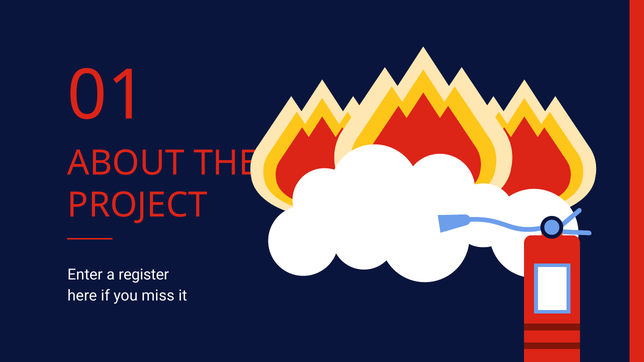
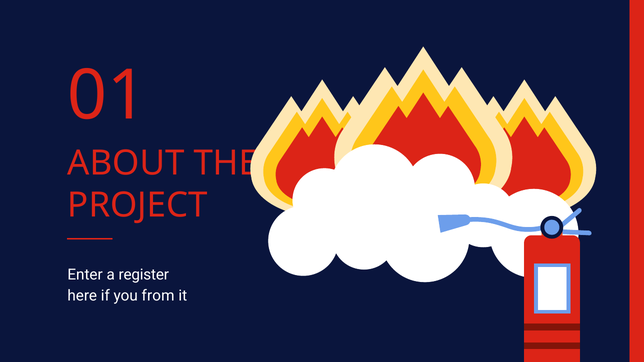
miss: miss -> from
